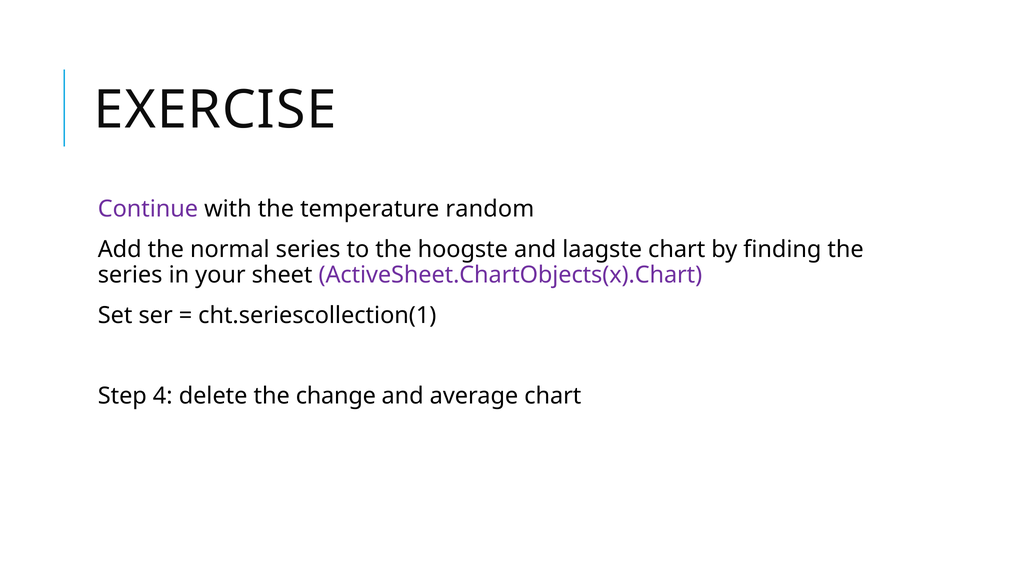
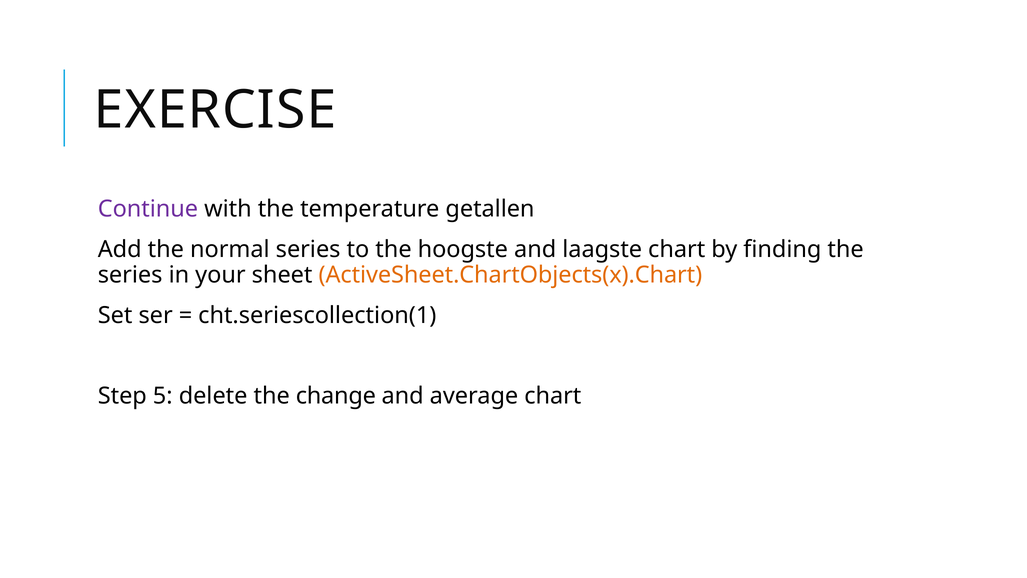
random: random -> getallen
ActiveSheet.ChartObjects(x).Chart colour: purple -> orange
4: 4 -> 5
